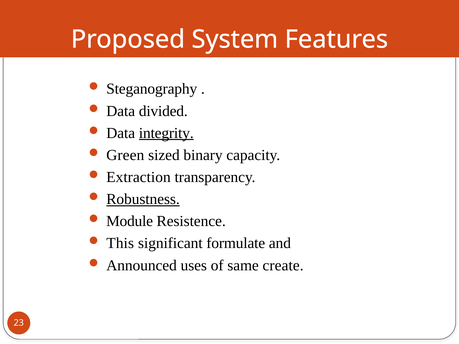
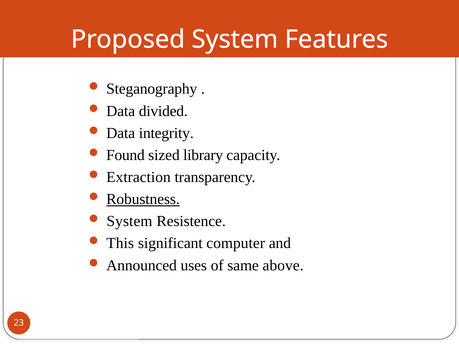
integrity underline: present -> none
Green: Green -> Found
binary: binary -> library
Module at (130, 221): Module -> System
formulate: formulate -> computer
create: create -> above
